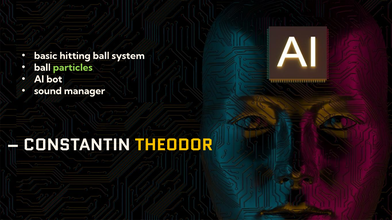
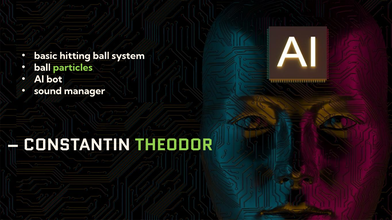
THEODOR colour: yellow -> light green
